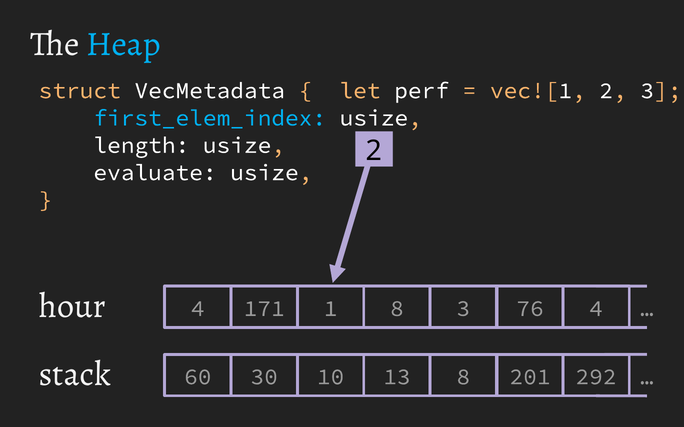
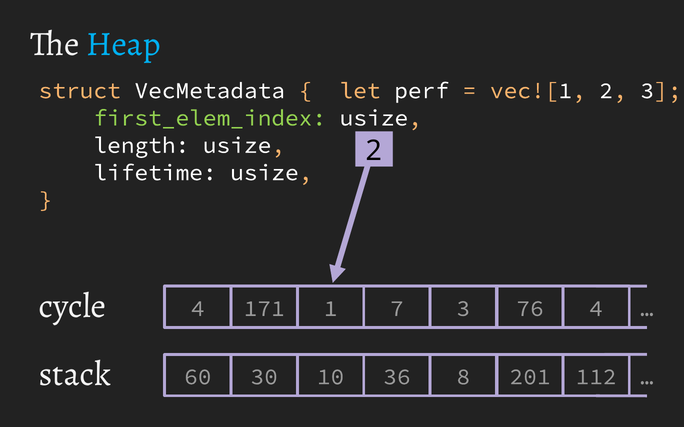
first_elem_index colour: light blue -> light green
evaluate: evaluate -> lifetime
hour: hour -> cycle
1 8: 8 -> 7
13: 13 -> 36
292: 292 -> 112
